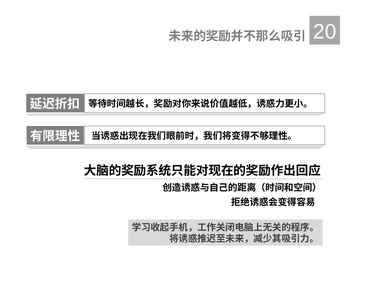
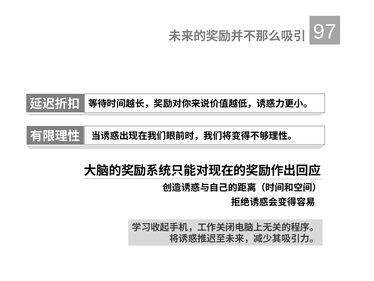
20: 20 -> 97
